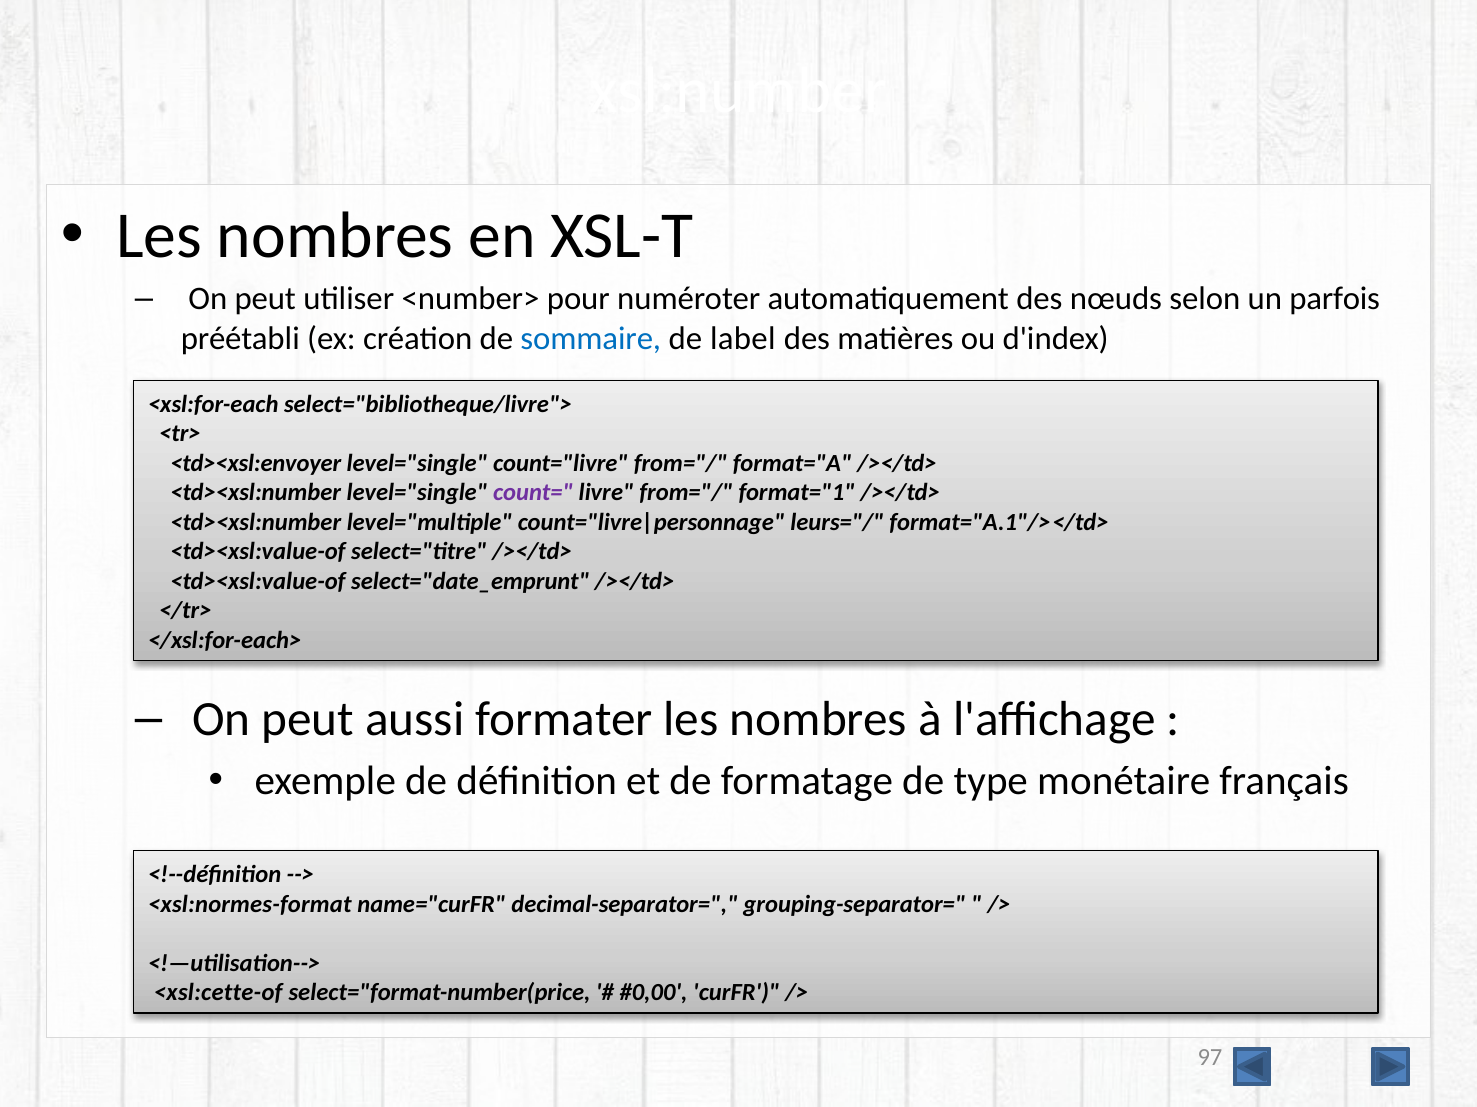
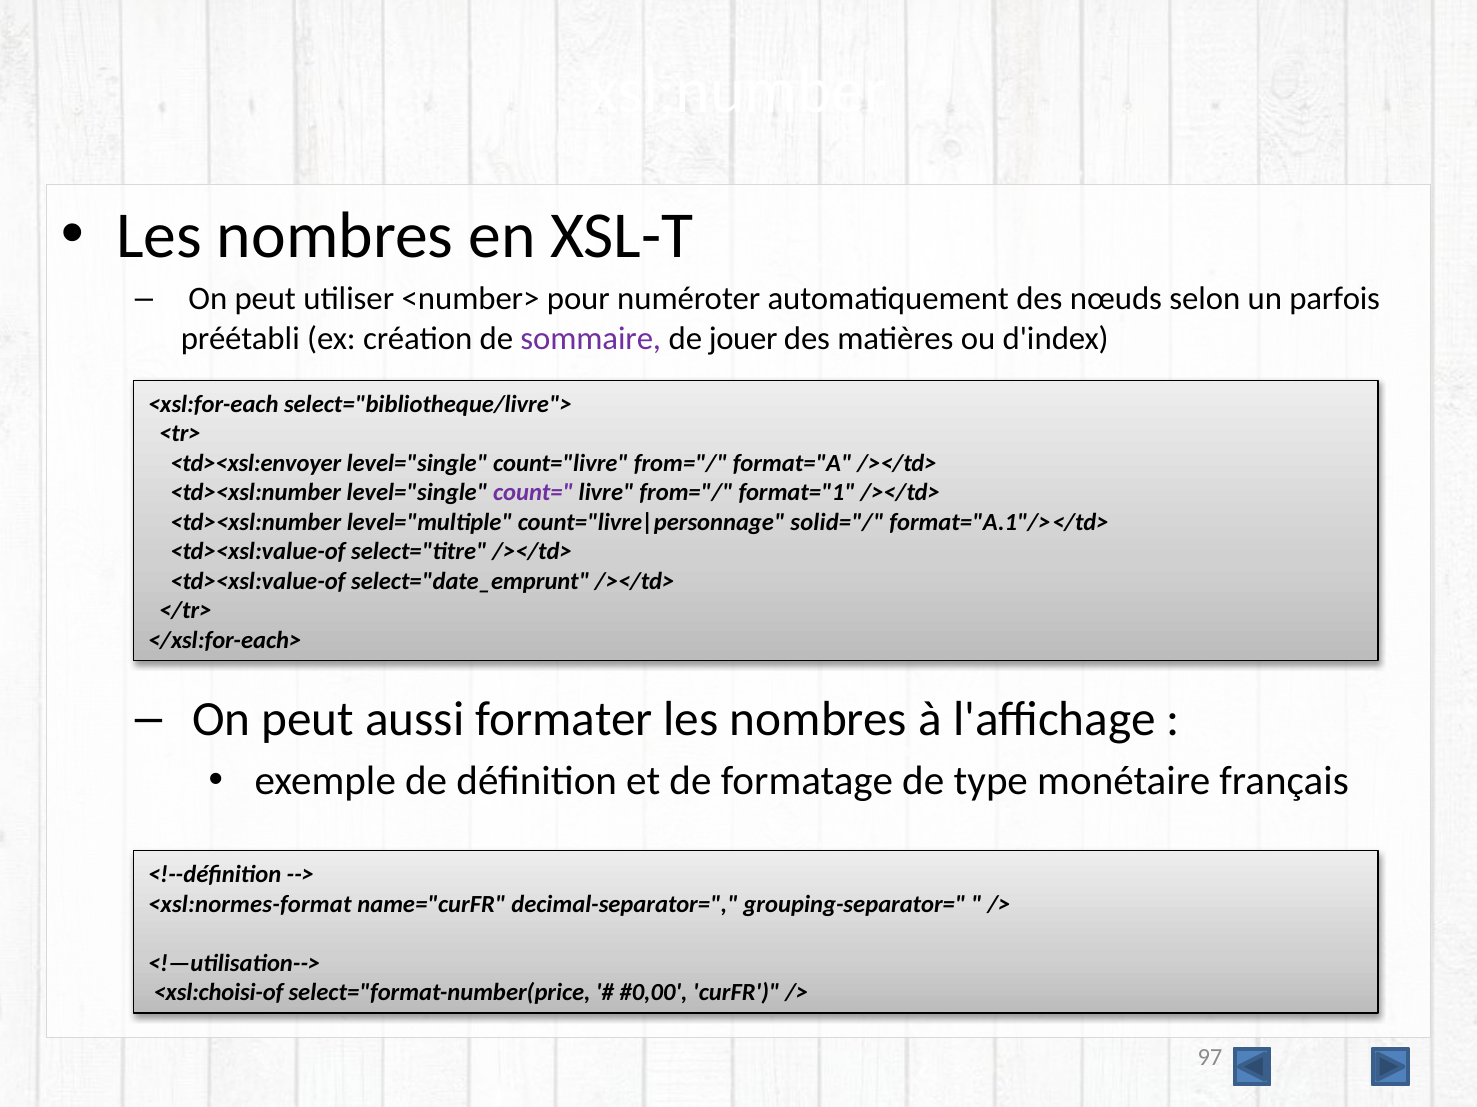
sommaire colour: blue -> purple
label: label -> jouer
leurs="/: leurs="/ -> solid="/
<xsl:cette-of: <xsl:cette-of -> <xsl:choisi-of
